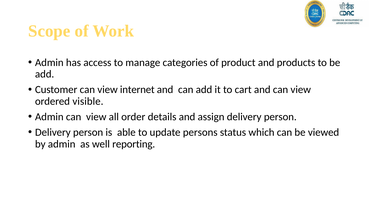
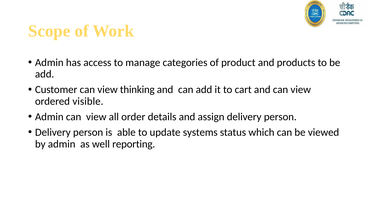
internet: internet -> thinking
persons: persons -> systems
